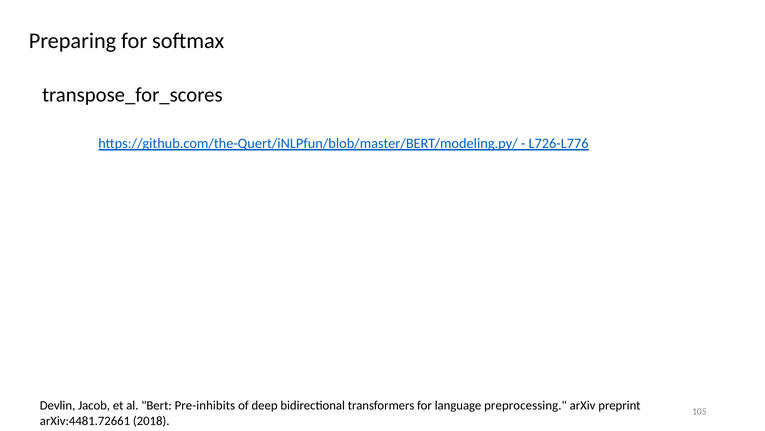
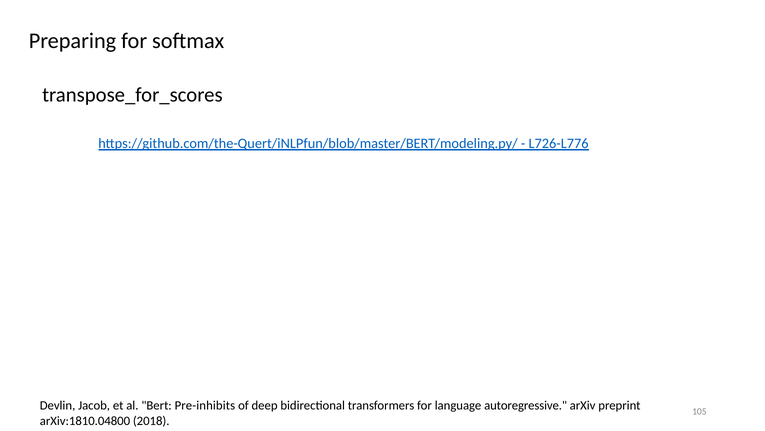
preprocessing: preprocessing -> autoregressive
arXiv:4481.72661: arXiv:4481.72661 -> arXiv:1810.04800
